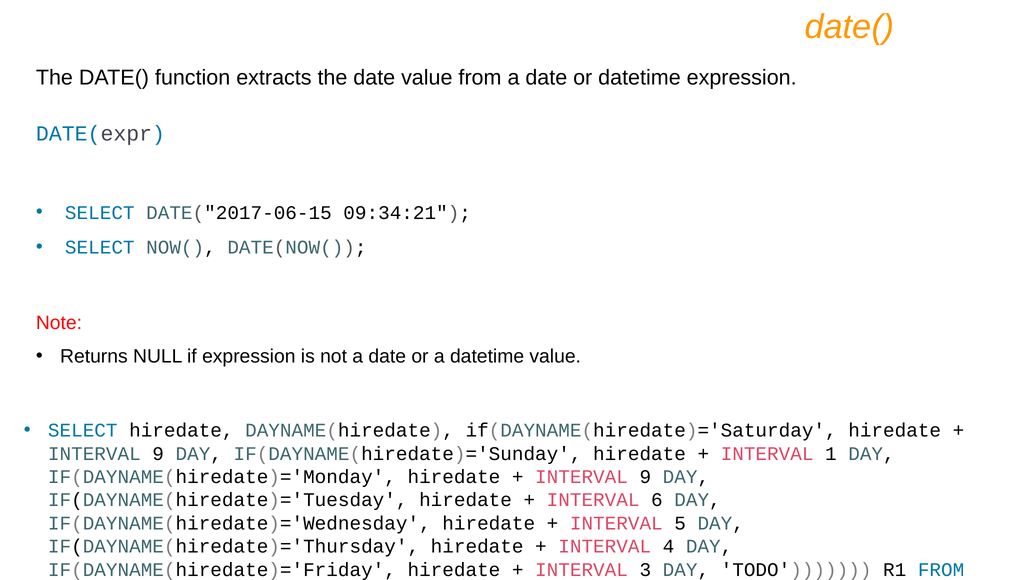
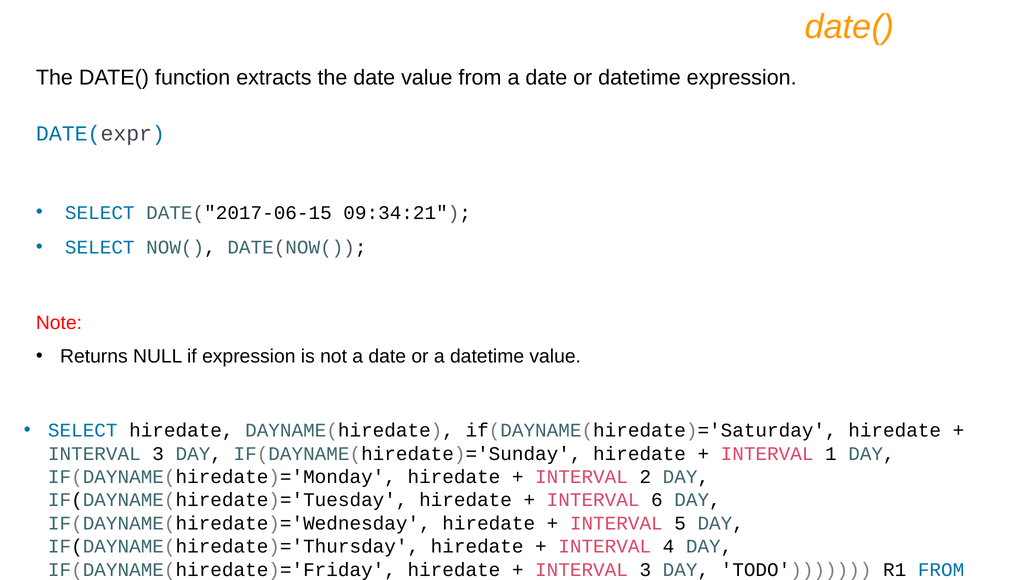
9 at (158, 454): 9 -> 3
9 at (645, 477): 9 -> 2
